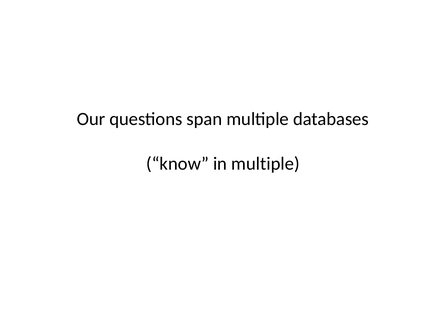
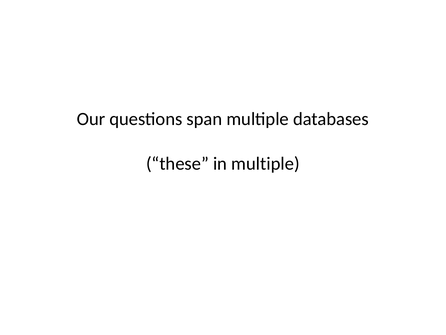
know: know -> these
